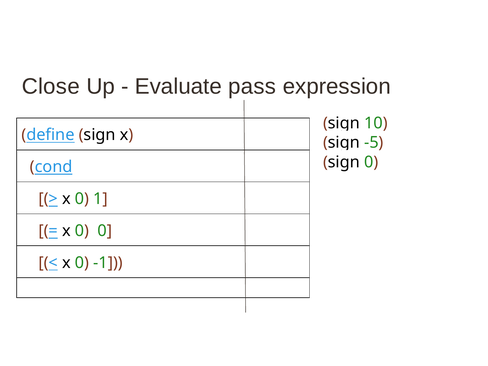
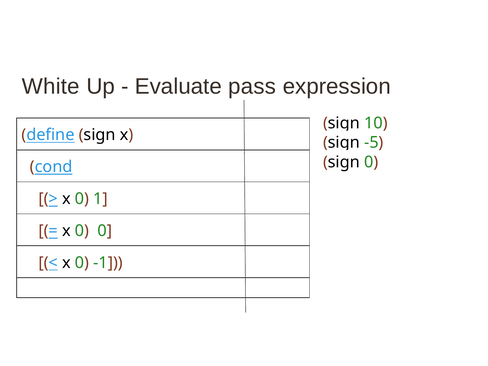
Close: Close -> White
